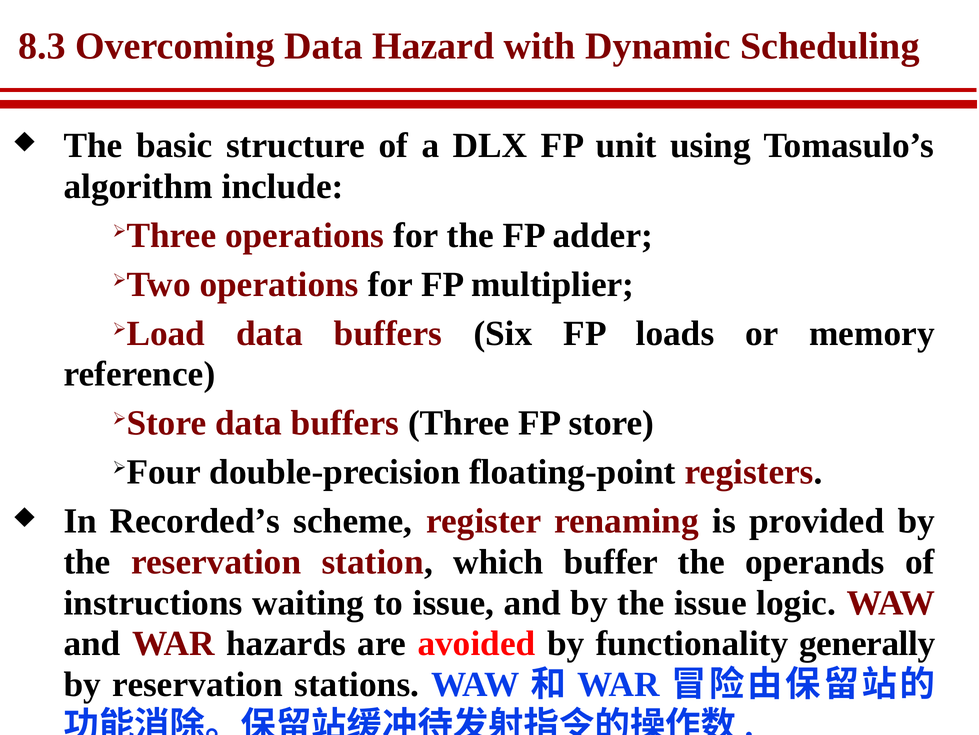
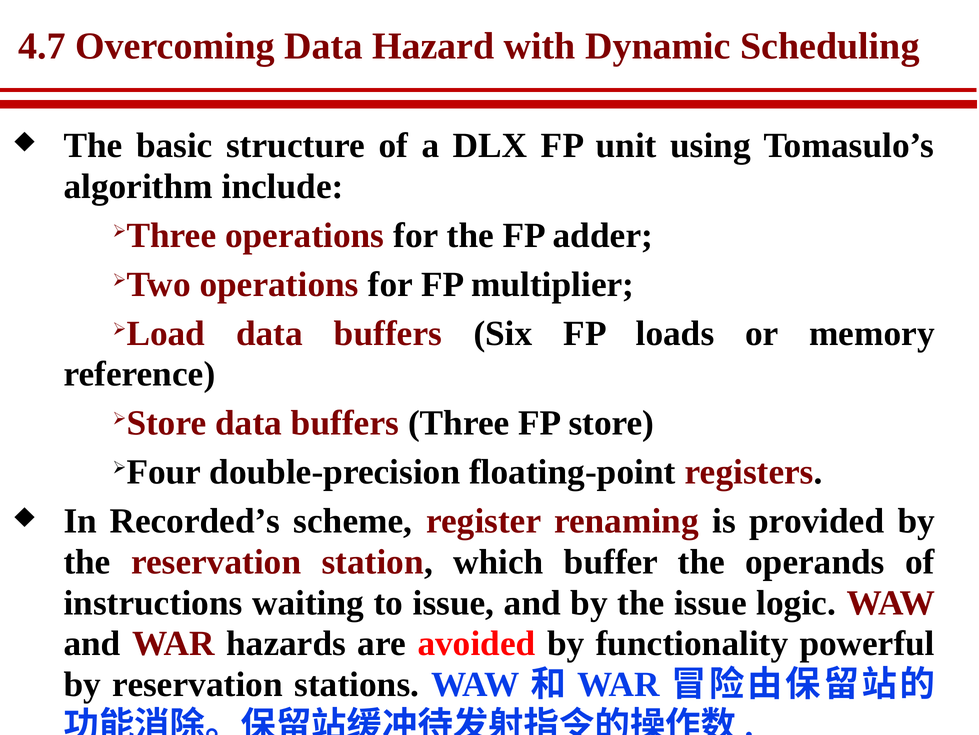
8.3: 8.3 -> 4.7
generally: generally -> powerful
